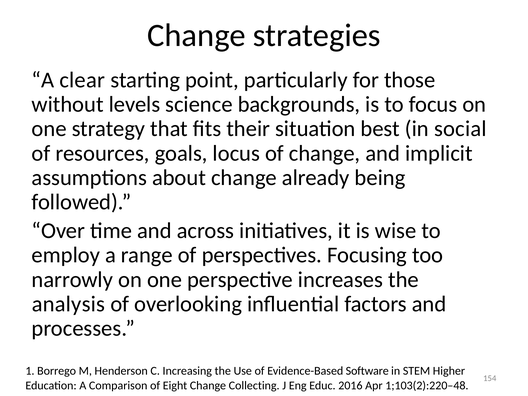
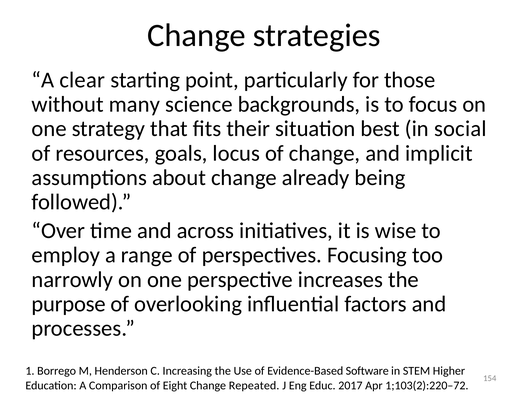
levels: levels -> many
analysis: analysis -> purpose
Collecting: Collecting -> Repeated
2016: 2016 -> 2017
1;103(2):220–48: 1;103(2):220–48 -> 1;103(2):220–72
